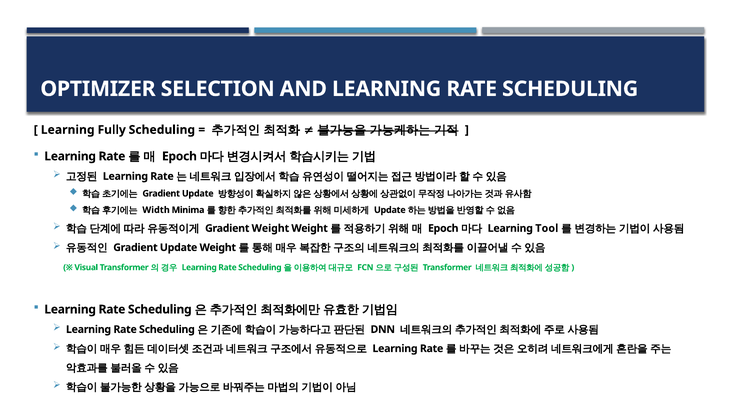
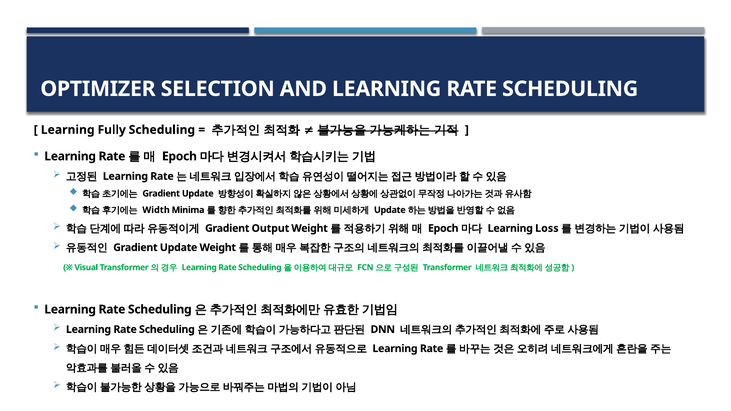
Gradient Weight: Weight -> Output
Tool: Tool -> Loss
